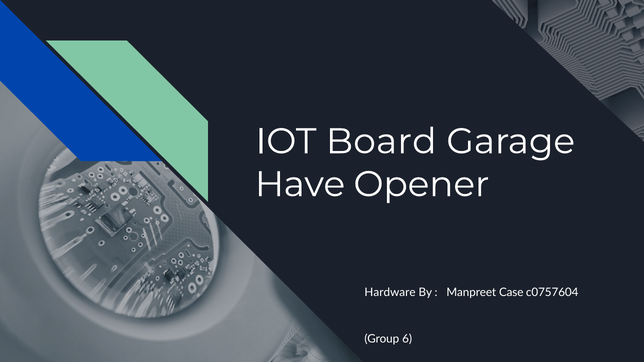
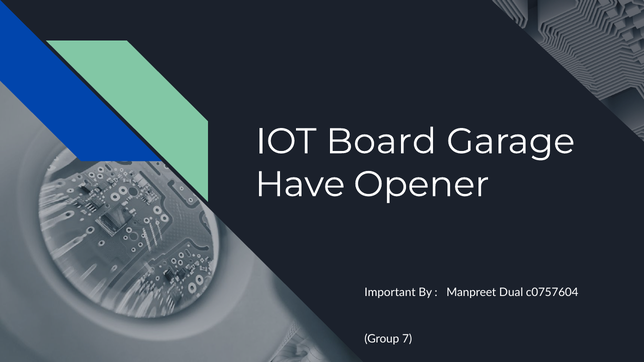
Hardware: Hardware -> Important
Case: Case -> Dual
6: 6 -> 7
